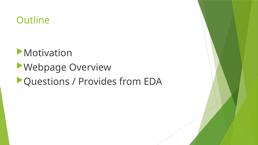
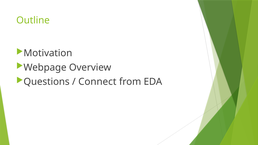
Provides: Provides -> Connect
